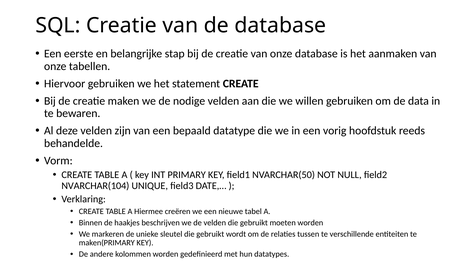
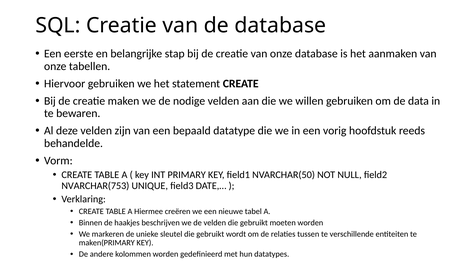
NVARCHAR(104: NVARCHAR(104 -> NVARCHAR(753
